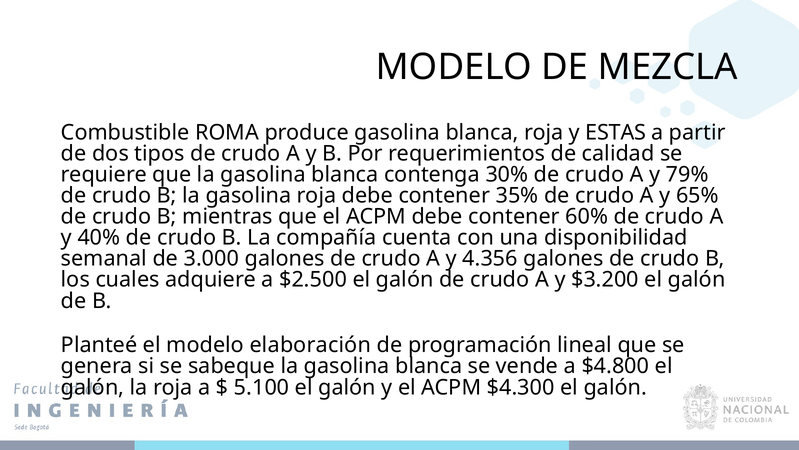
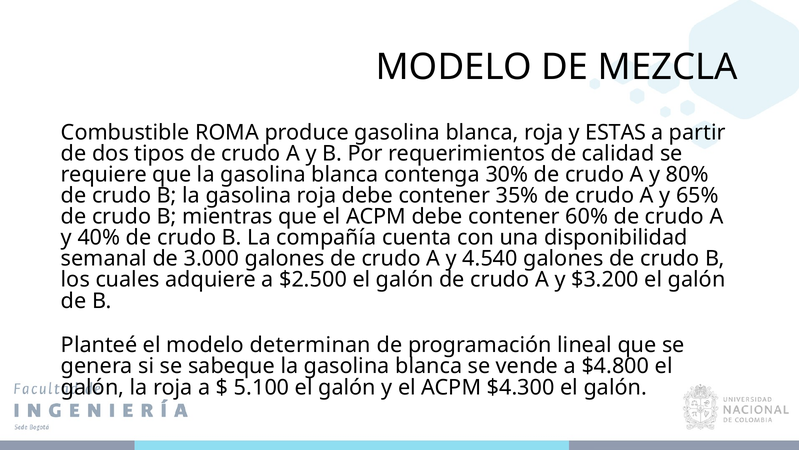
79%: 79% -> 80%
4.356: 4.356 -> 4.540
elaboración: elaboración -> determinan
